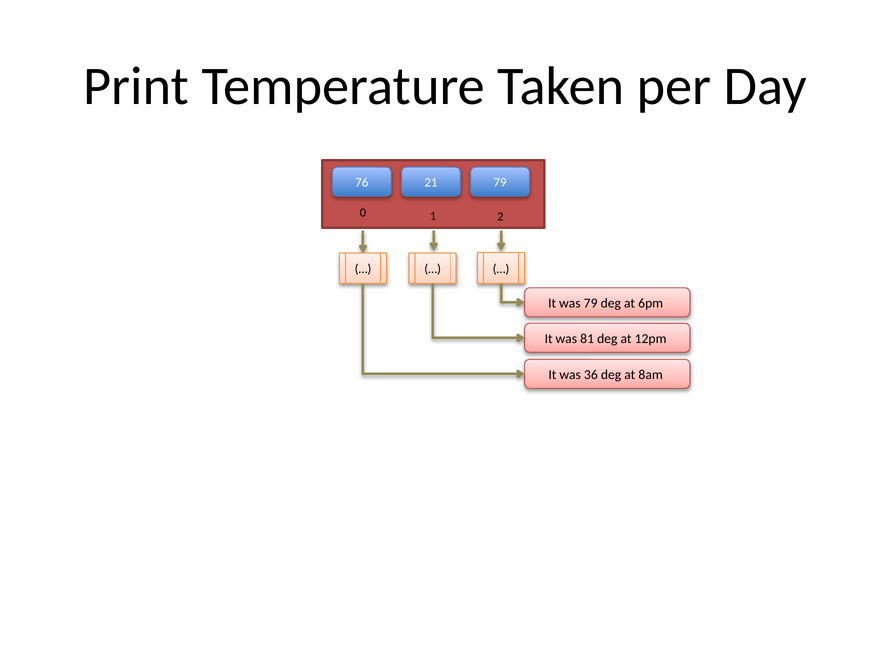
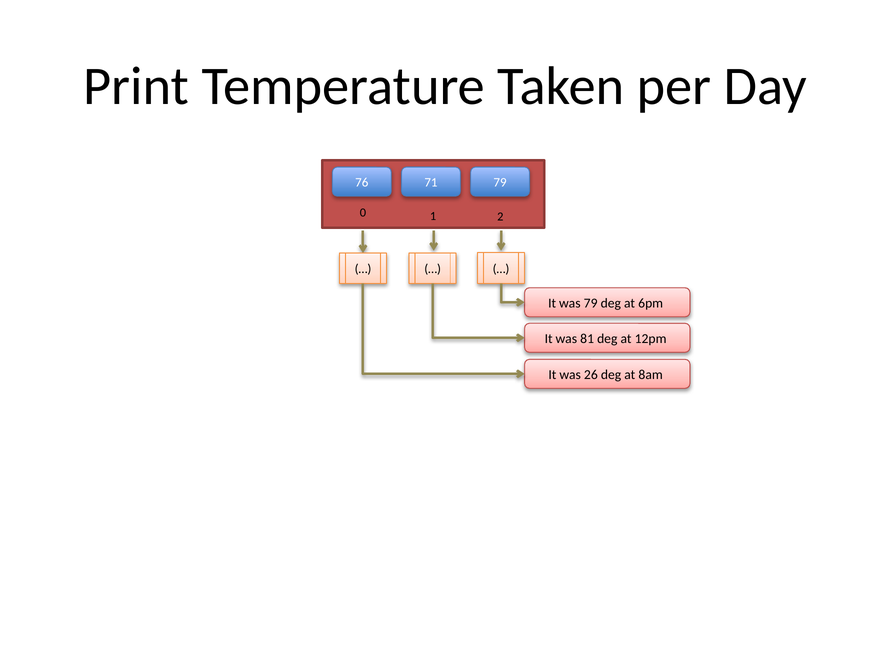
21: 21 -> 71
36: 36 -> 26
